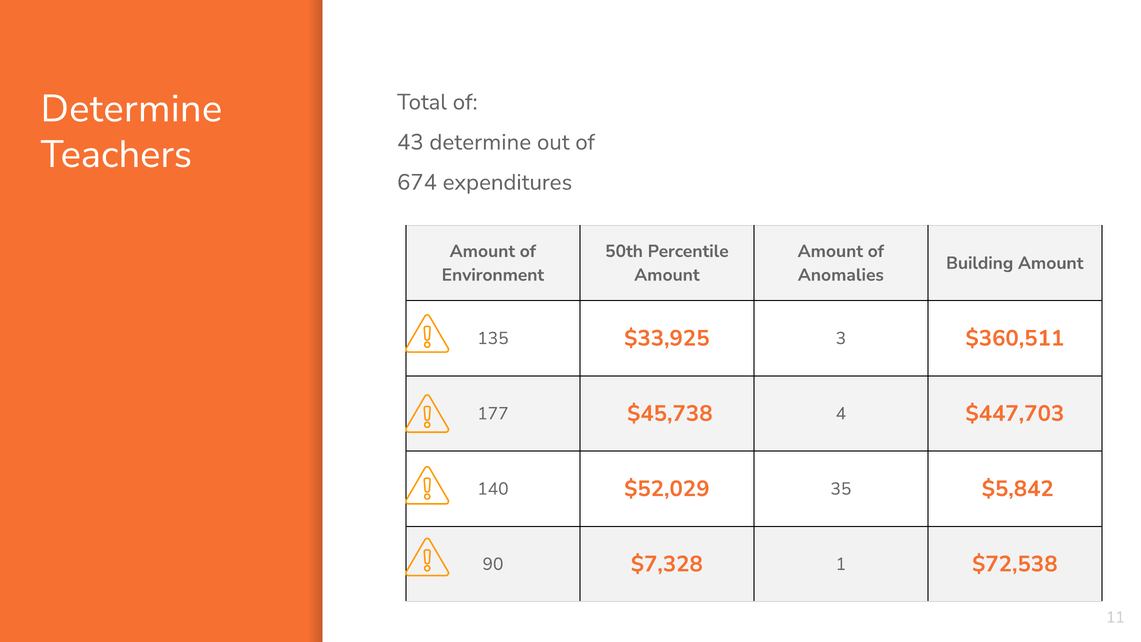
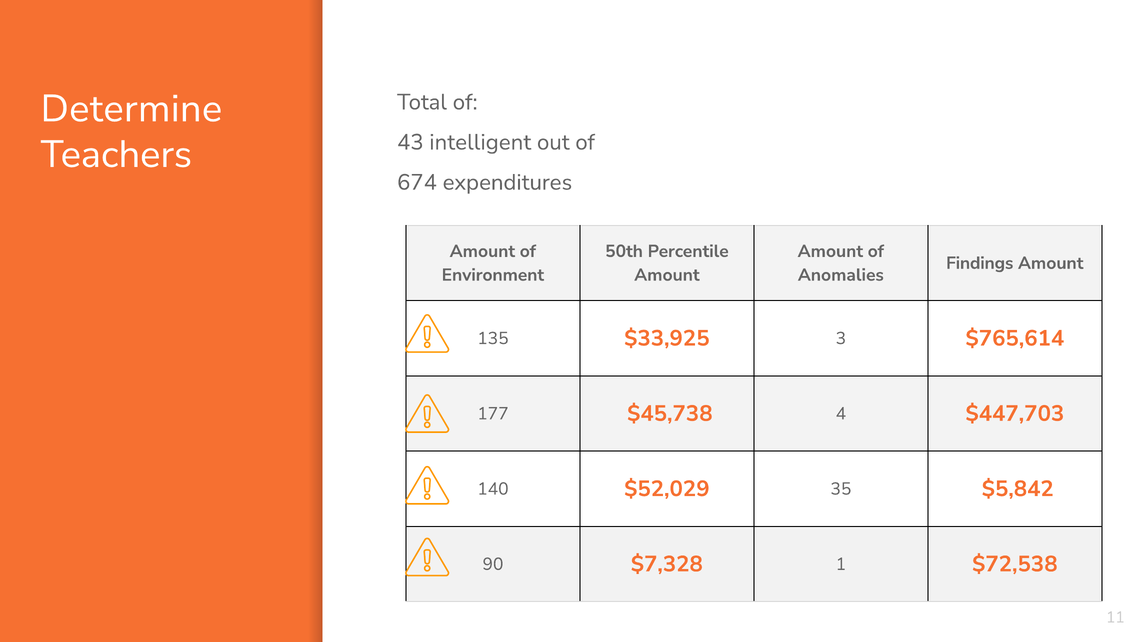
43 determine: determine -> intelligent
Building: Building -> Findings
$360,511: $360,511 -> $765,614
